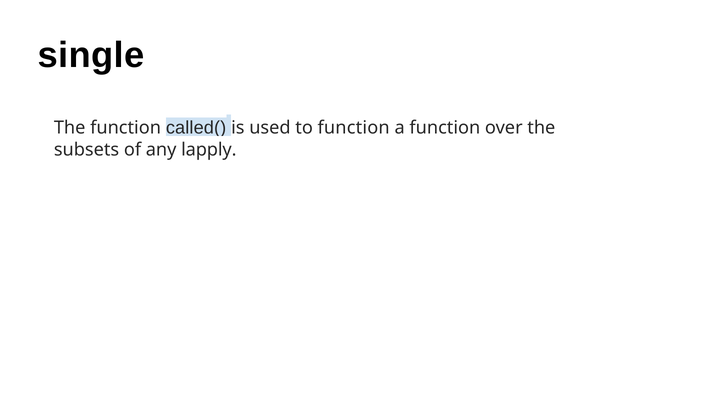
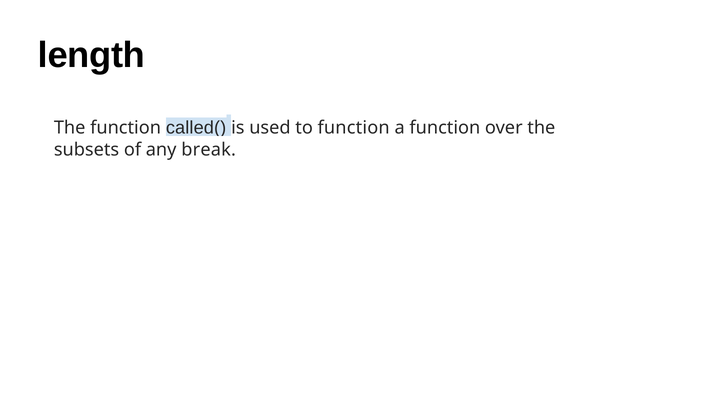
single: single -> length
lapply: lapply -> break
